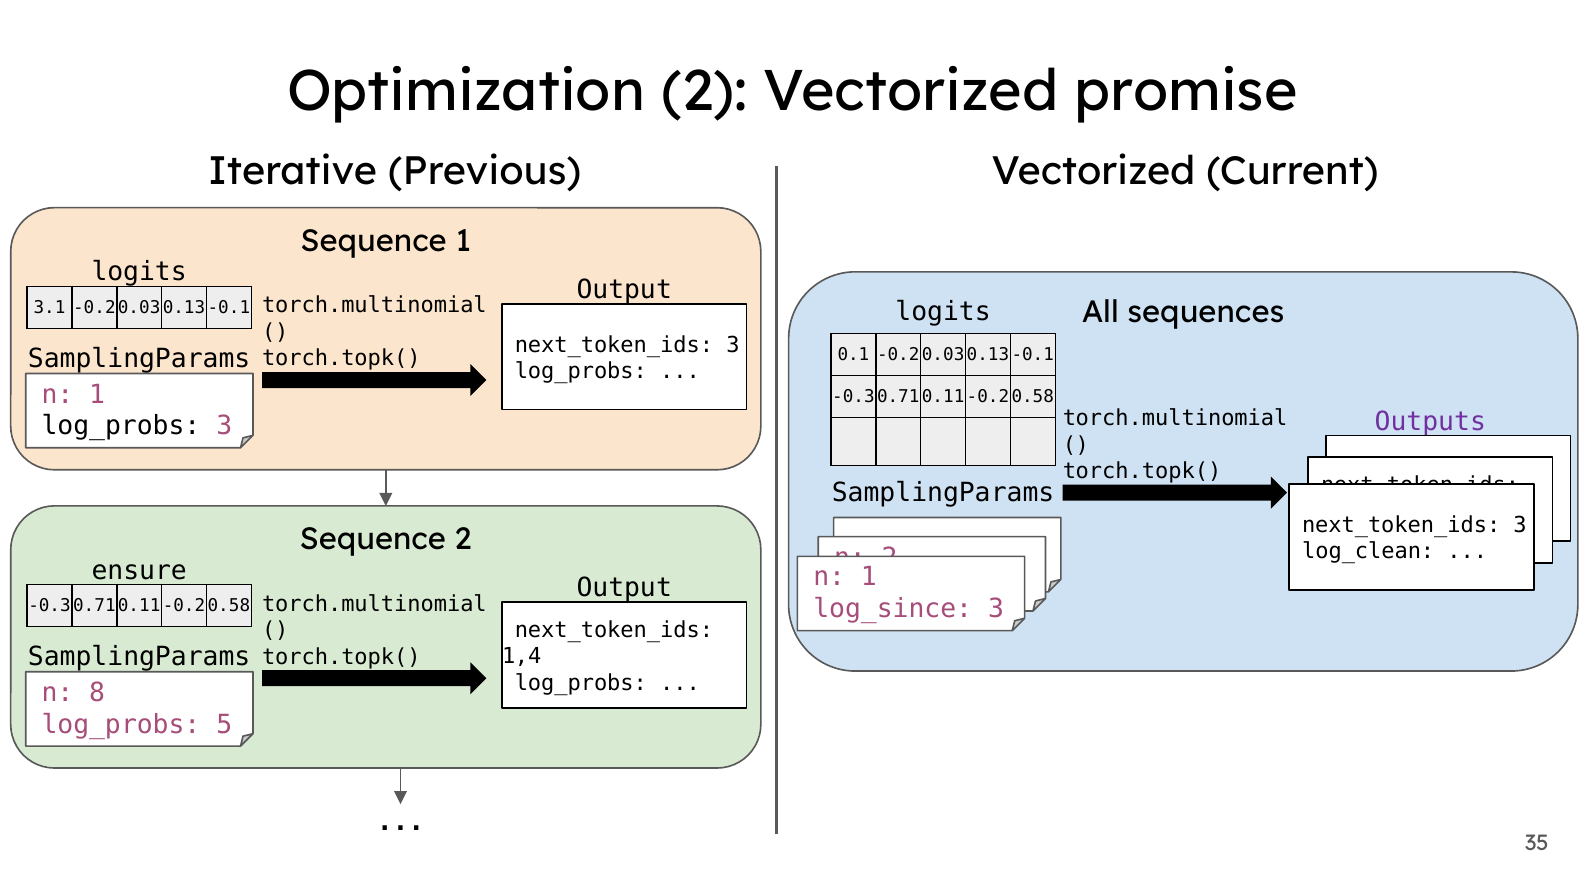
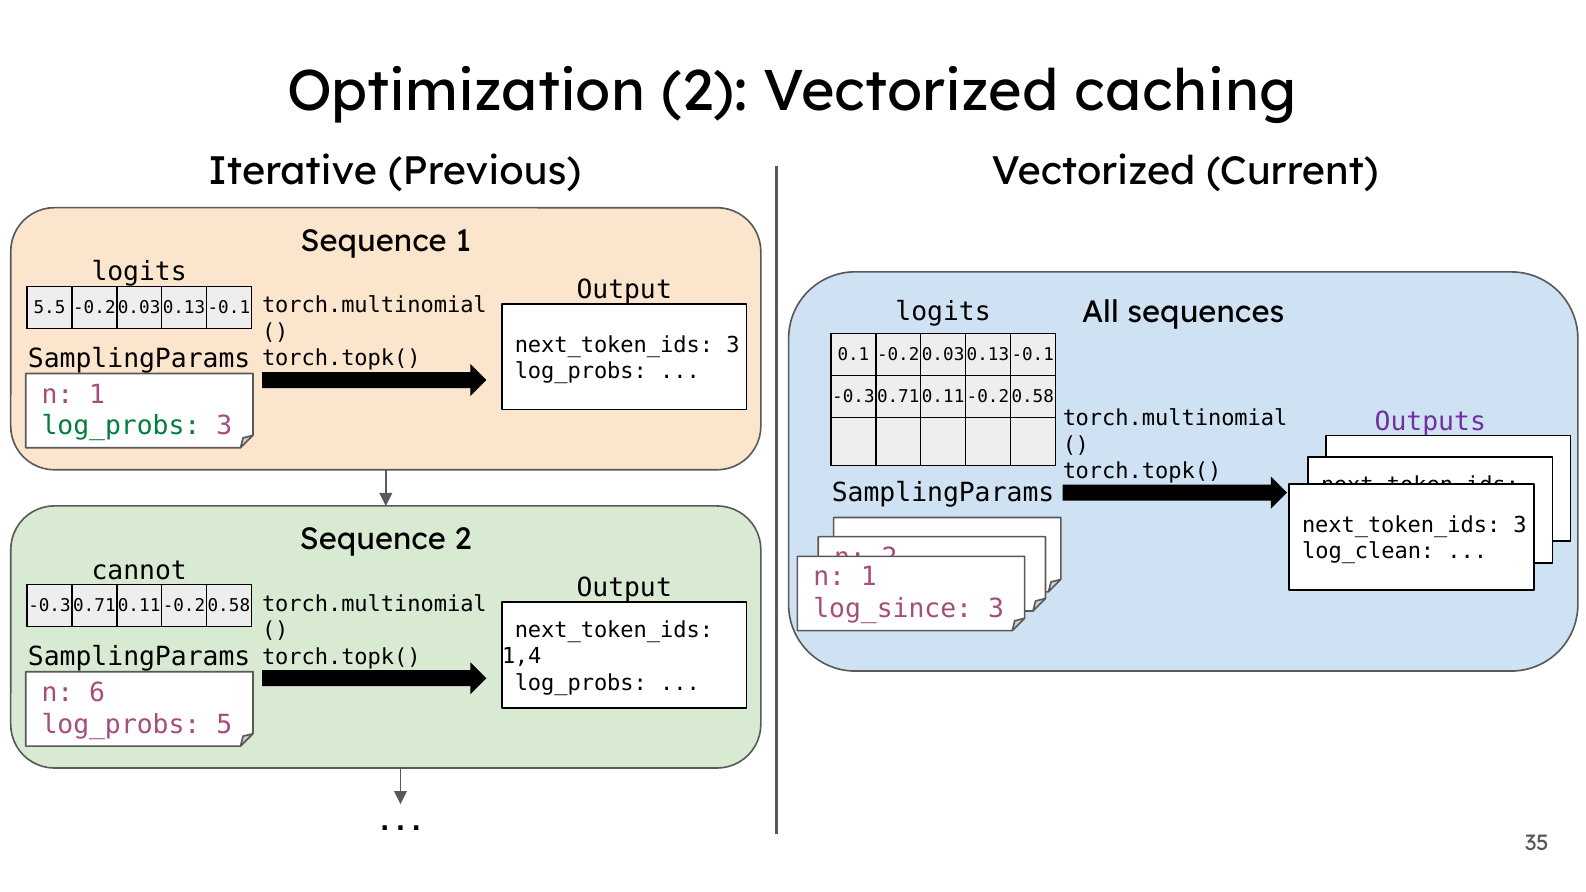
promise: promise -> caching
3.1: 3.1 -> 5.5
log_probs at (121, 426) colour: black -> green
ensure: ensure -> cannot
8: 8 -> 6
